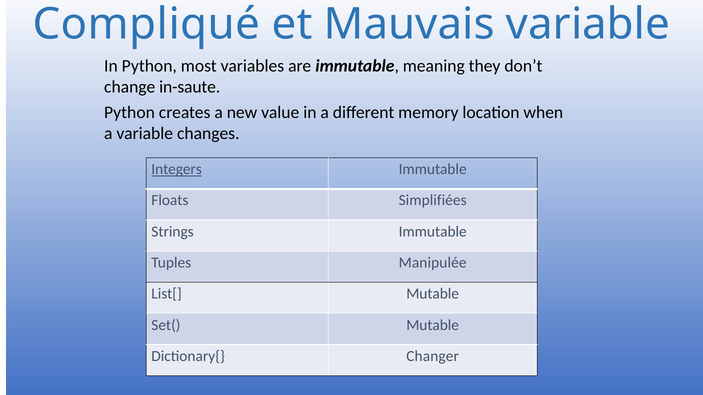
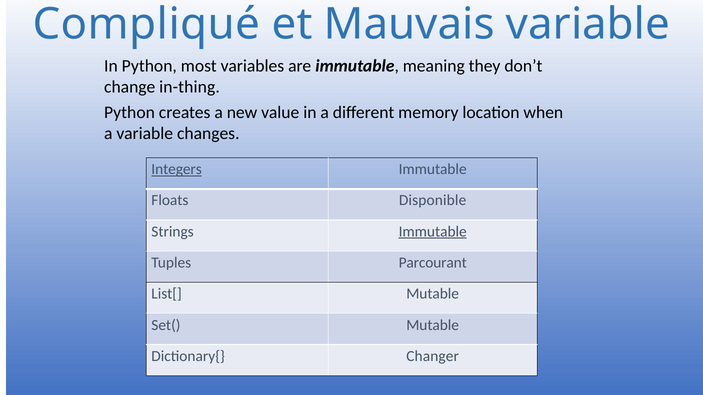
in-saute: in-saute -> in-thing
Simplifiées: Simplifiées -> Disponible
Immutable at (433, 232) underline: none -> present
Manipulée: Manipulée -> Parcourant
